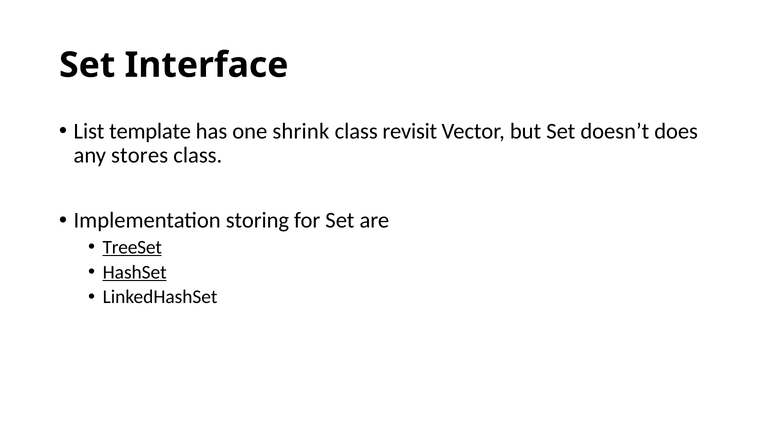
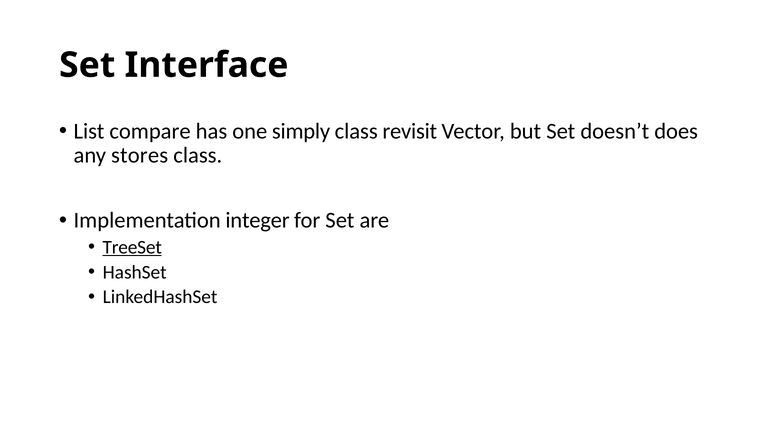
template: template -> compare
shrink: shrink -> simply
storing: storing -> integer
HashSet underline: present -> none
